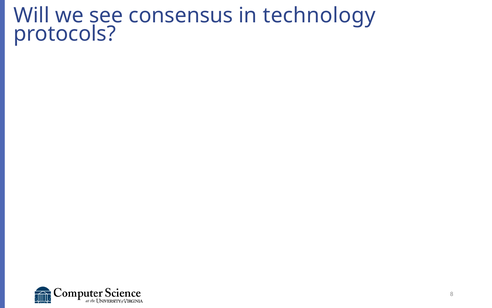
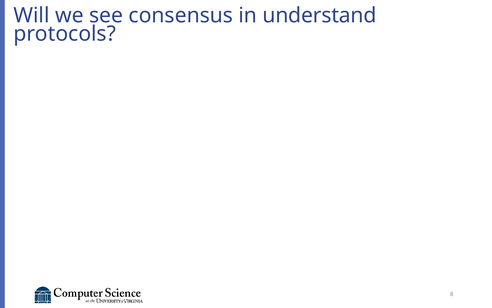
technology: technology -> understand
